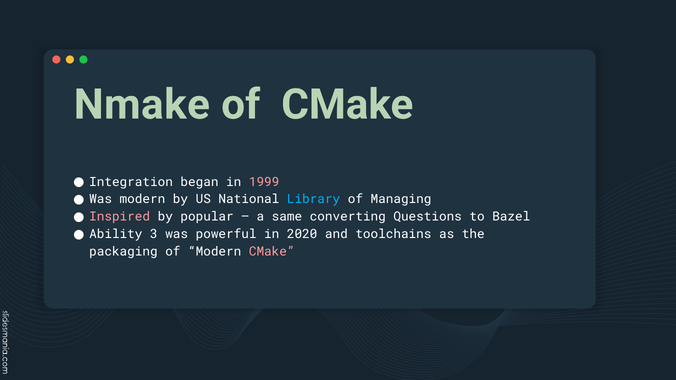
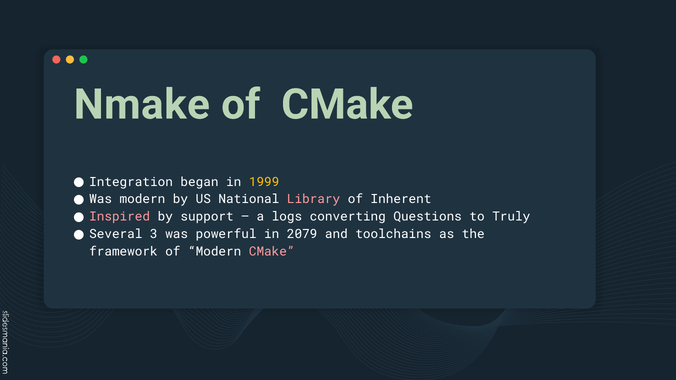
1999 colour: pink -> yellow
Library colour: light blue -> pink
Managing: Managing -> Inherent
popular: popular -> support
same: same -> logs
Bazel: Bazel -> Truly
Ability: Ability -> Several
2020: 2020 -> 2079
packaging: packaging -> framework
